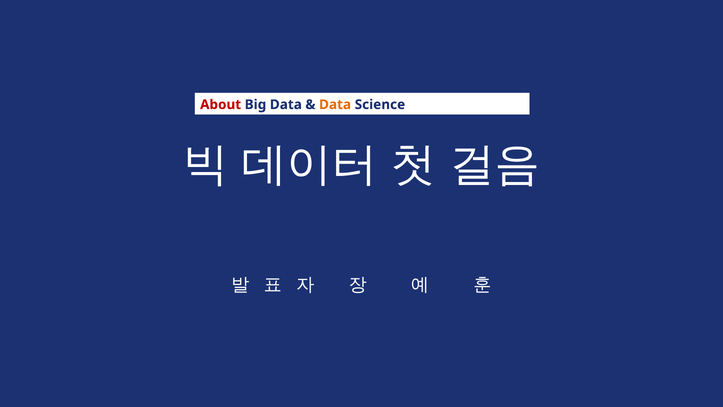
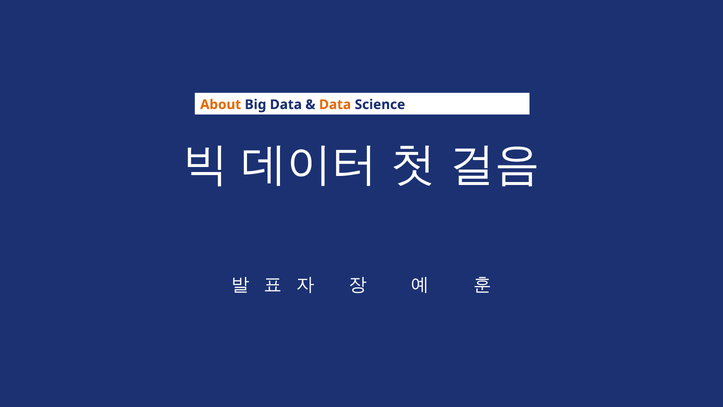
About colour: red -> orange
